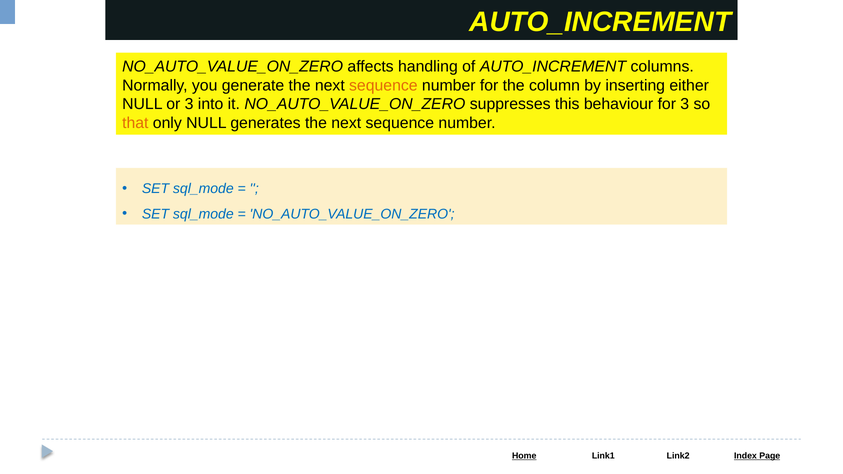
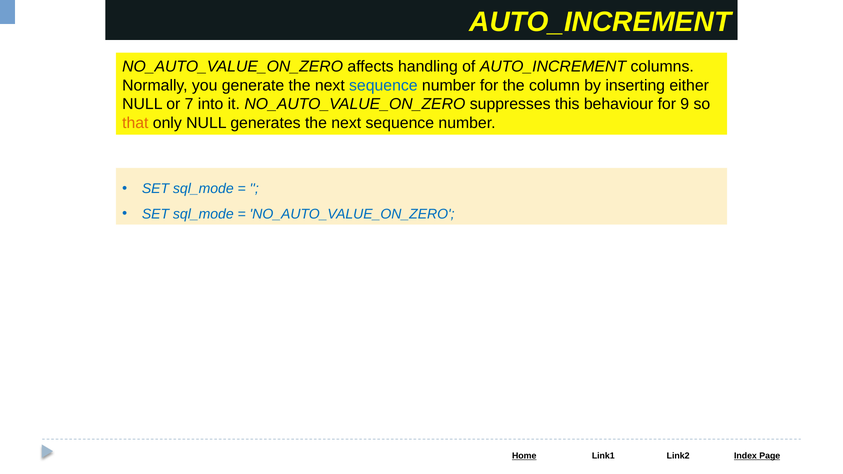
sequence at (383, 85) colour: orange -> blue
or 3: 3 -> 7
for 3: 3 -> 9
